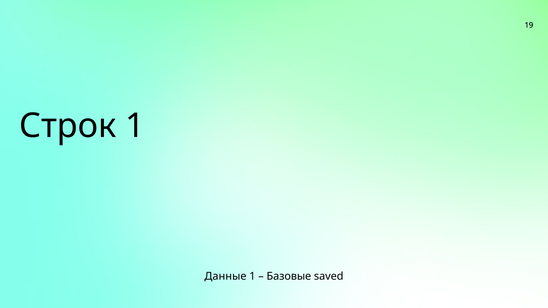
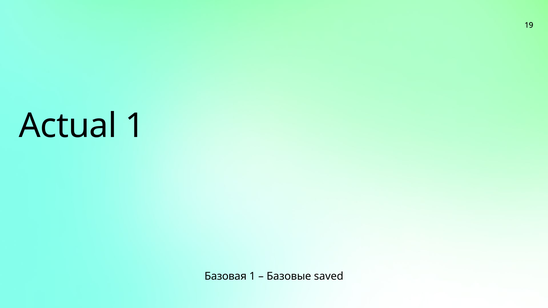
Строк: Строк -> Actual
Данные: Данные -> Базовая
